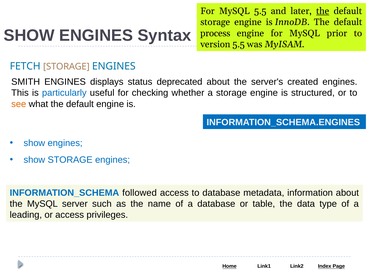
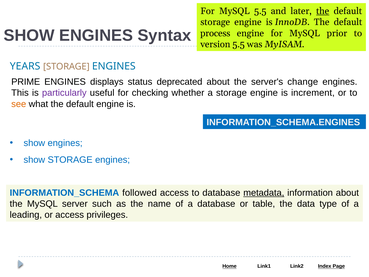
FETCH: FETCH -> YEARS
SMITH: SMITH -> PRIME
created: created -> change
particularly colour: blue -> purple
structured: structured -> increment
metadata underline: none -> present
